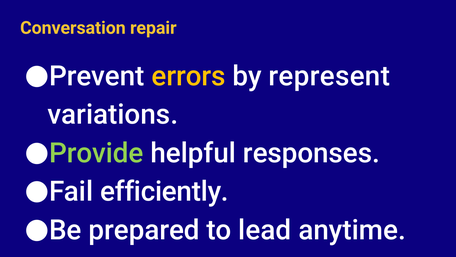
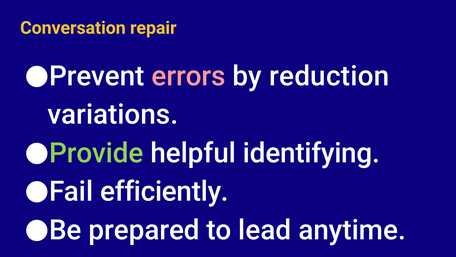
errors colour: yellow -> pink
represent: represent -> reduction
responses: responses -> identifying
